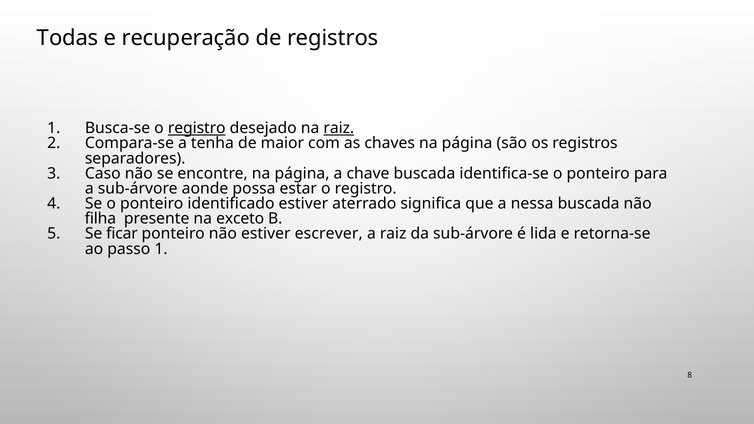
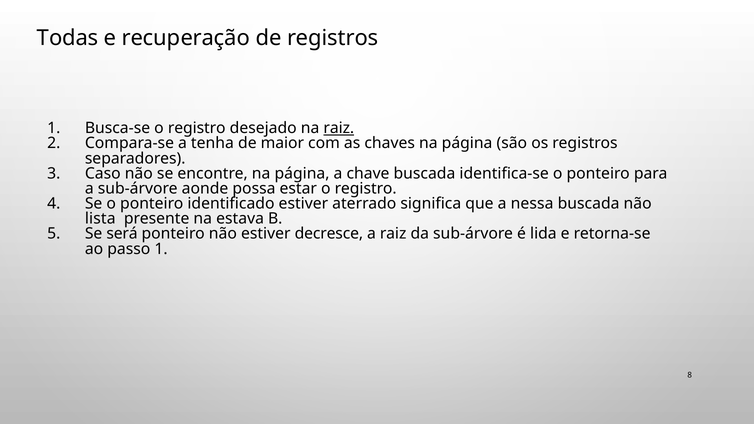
registro at (197, 128) underline: present -> none
filha: filha -> lista
exceto: exceto -> estava
ficar: ficar -> será
escrever: escrever -> decresce
